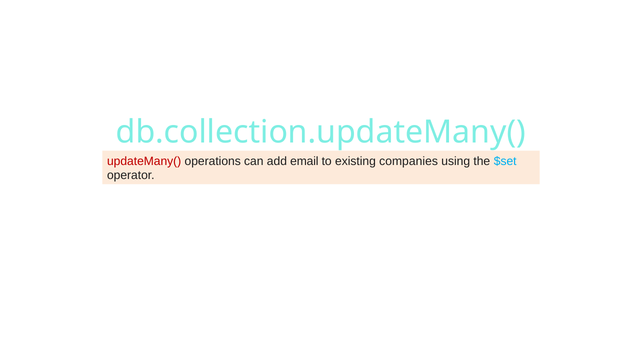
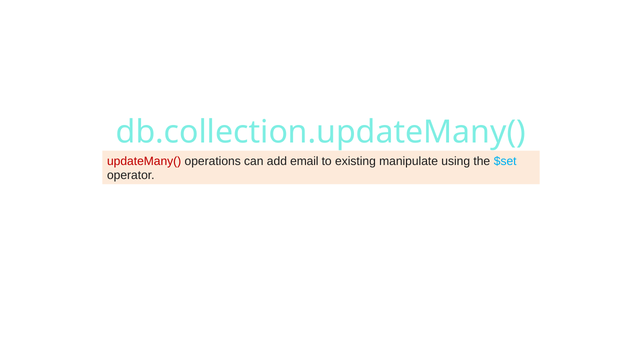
companies: companies -> manipulate
